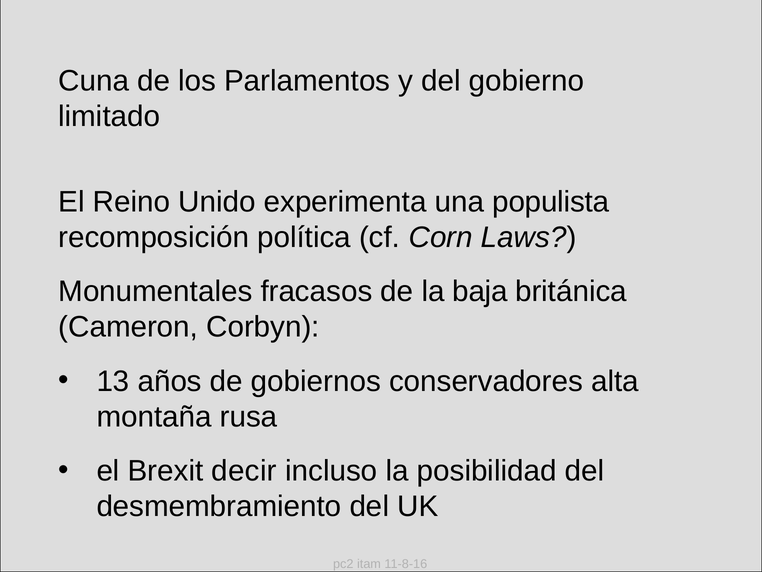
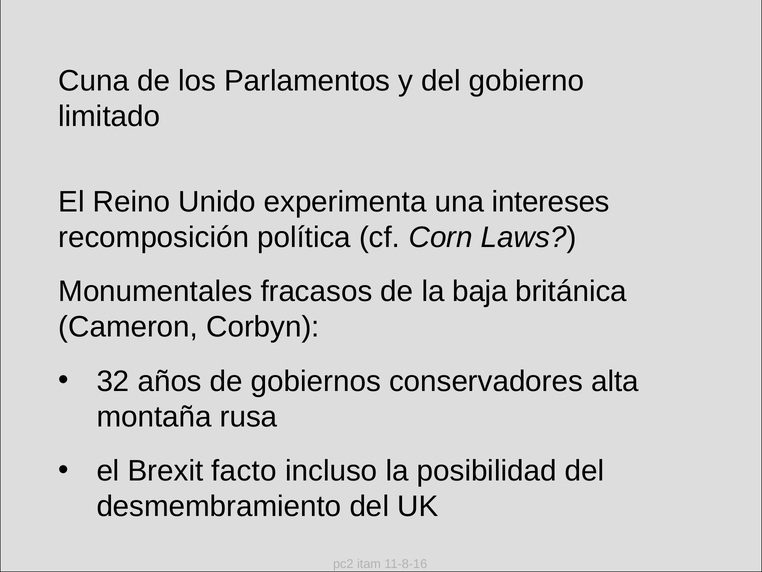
populista: populista -> intereses
13: 13 -> 32
decir: decir -> facto
